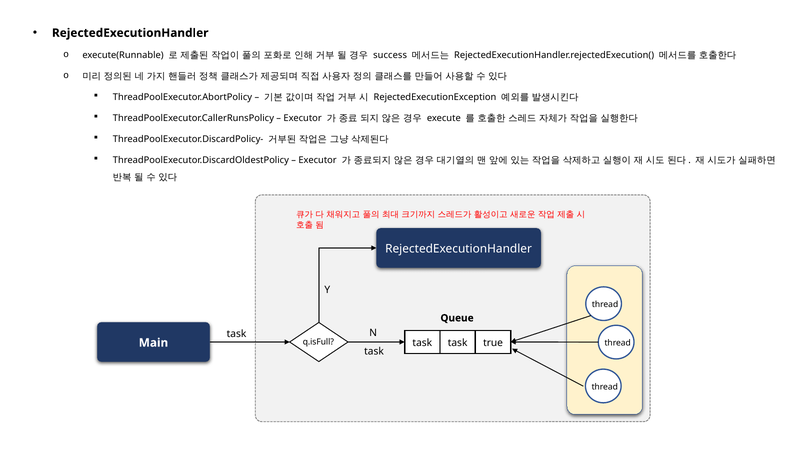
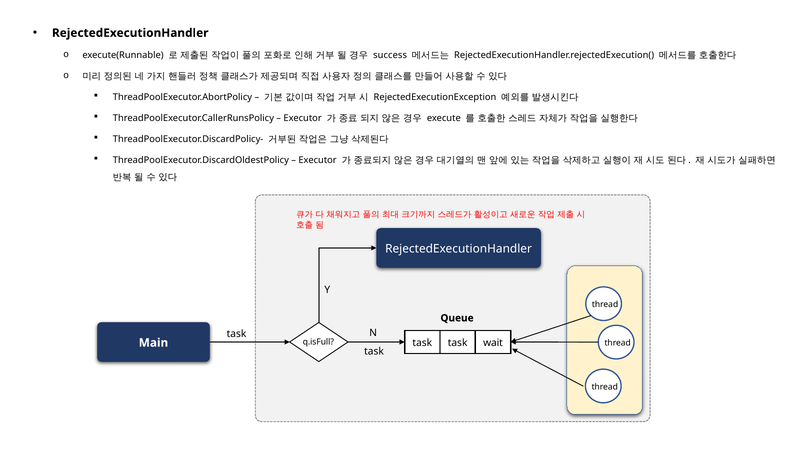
true: true -> wait
